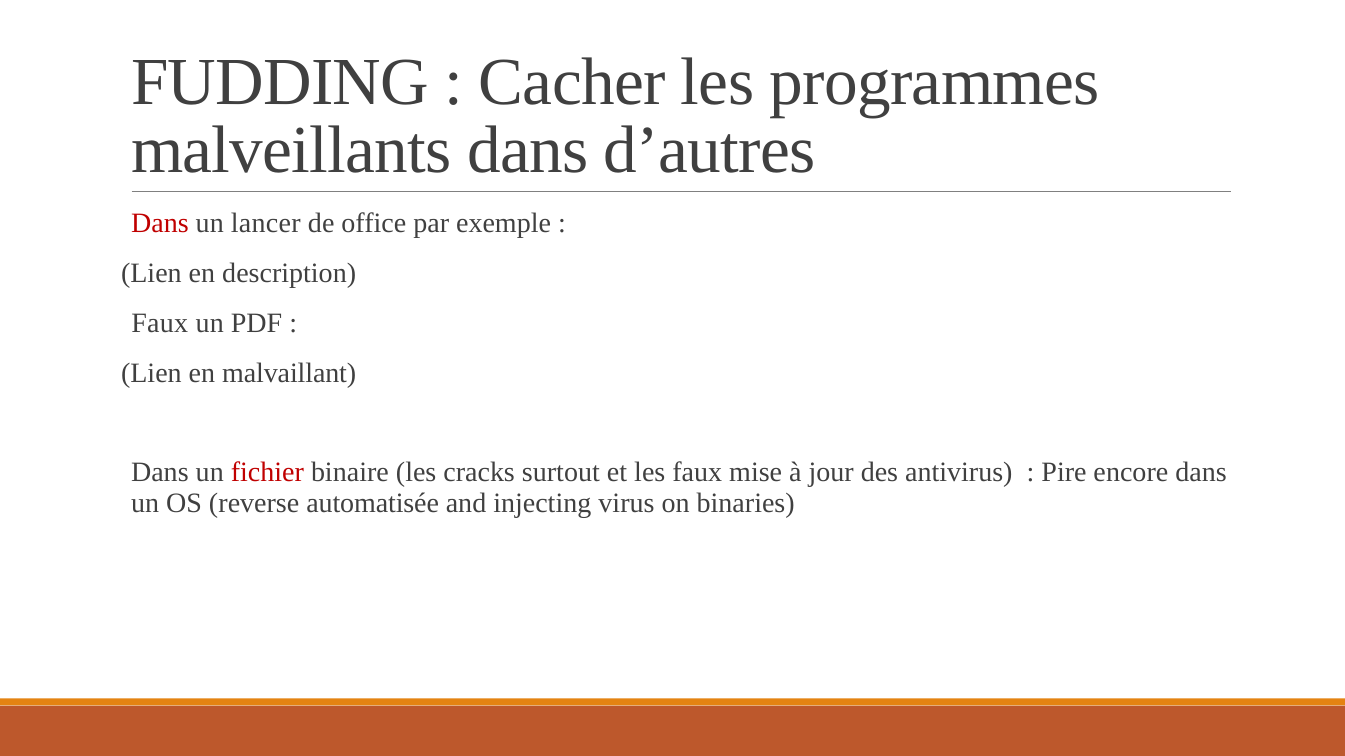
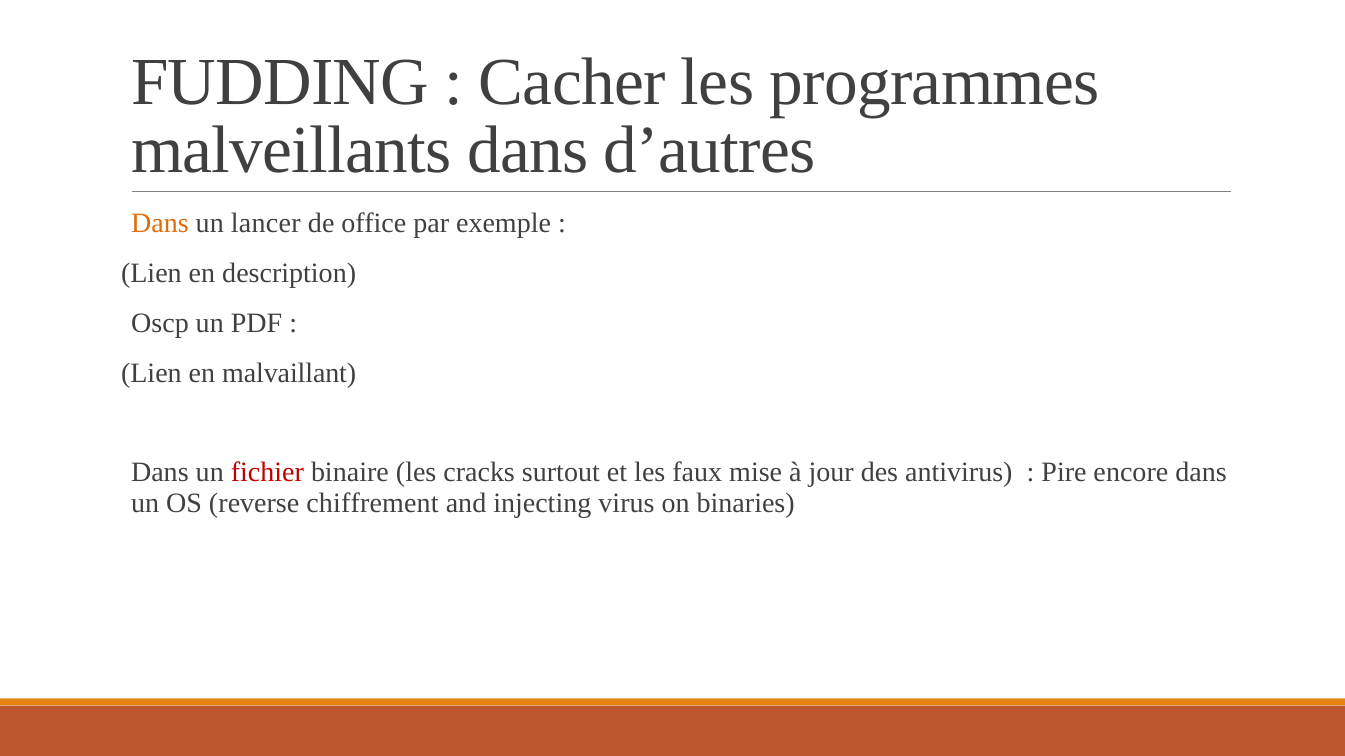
Dans at (160, 224) colour: red -> orange
Faux at (160, 323): Faux -> Oscp
automatisée: automatisée -> chiffrement
